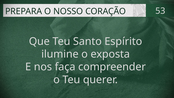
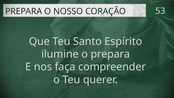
o exposta: exposta -> prepara
